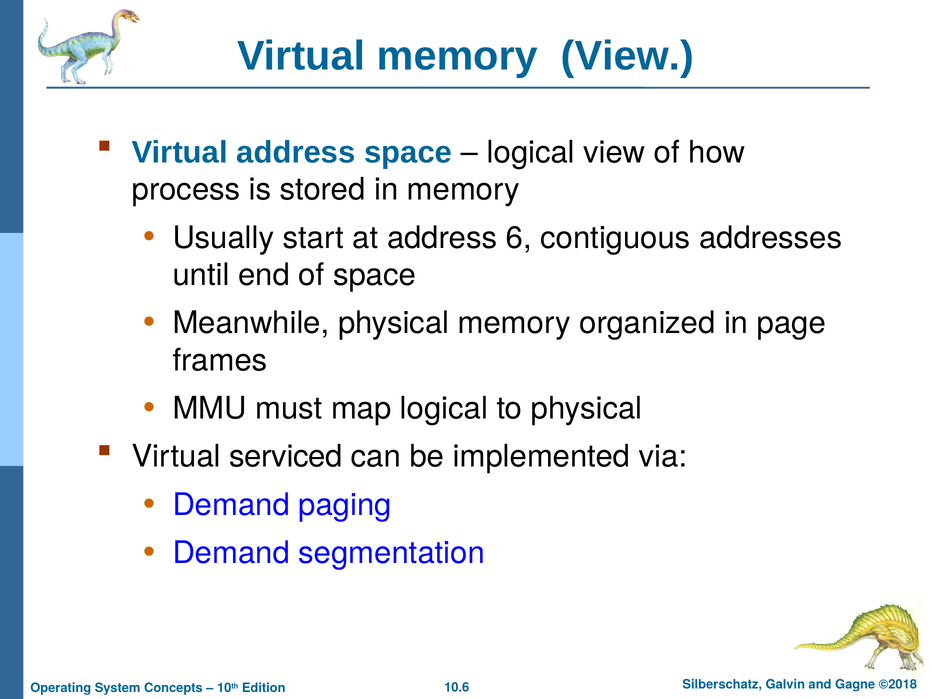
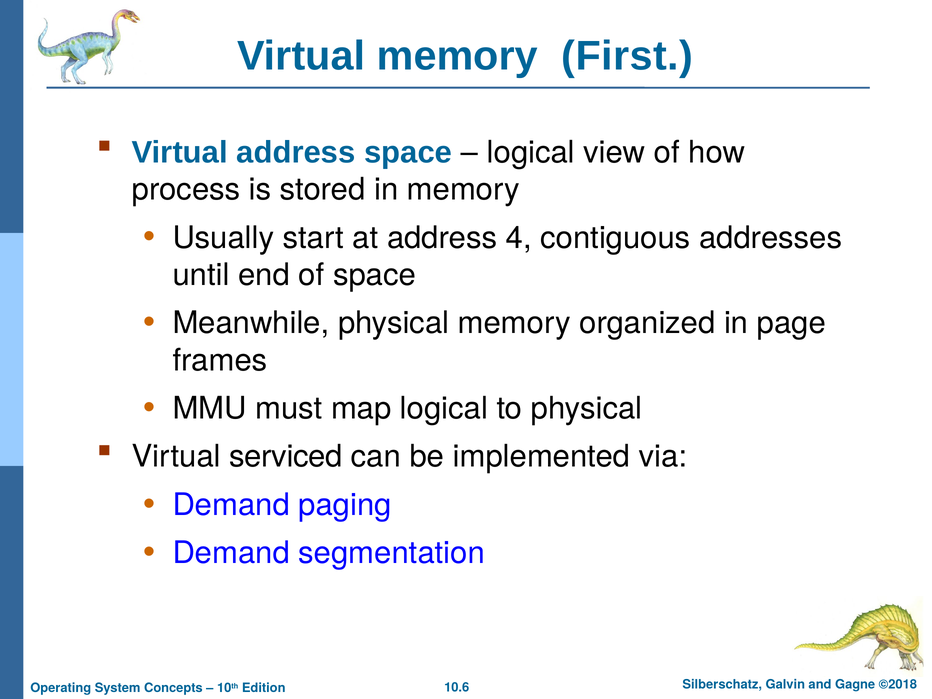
memory View: View -> First
6: 6 -> 4
